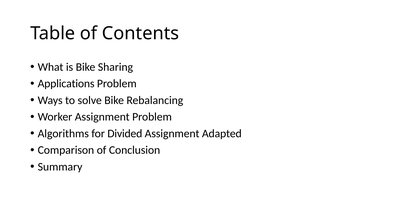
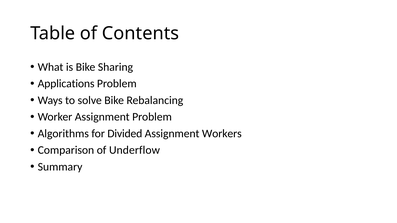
Adapted: Adapted -> Workers
Conclusion: Conclusion -> Underflow
